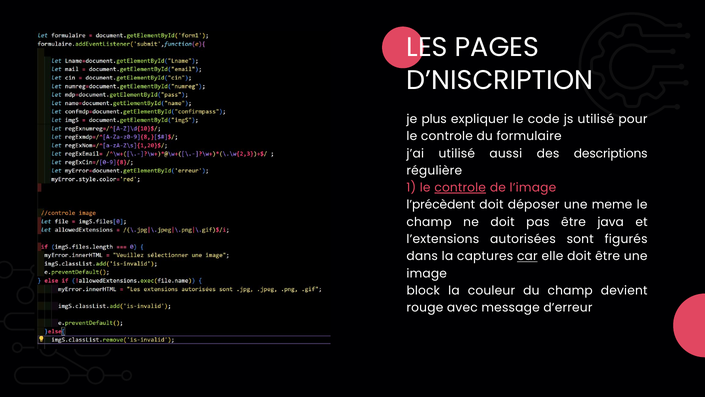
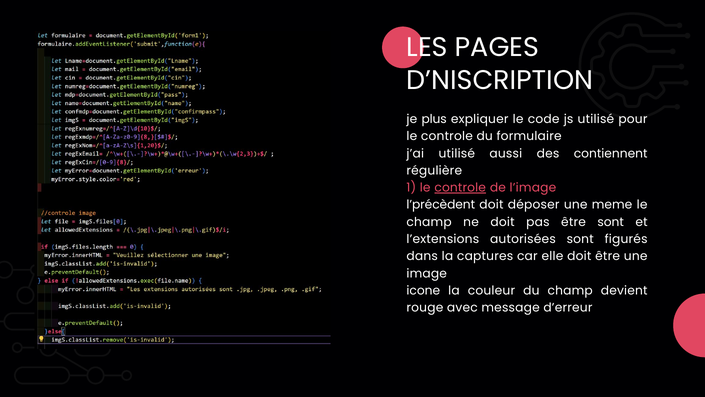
descriptions: descriptions -> contiennent
être java: java -> sont
car underline: present -> none
block: block -> icone
